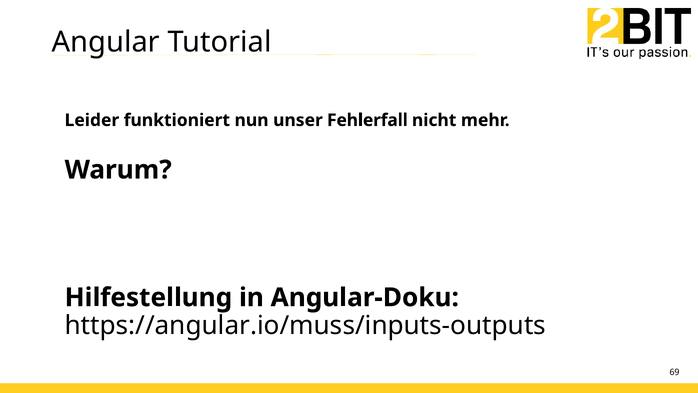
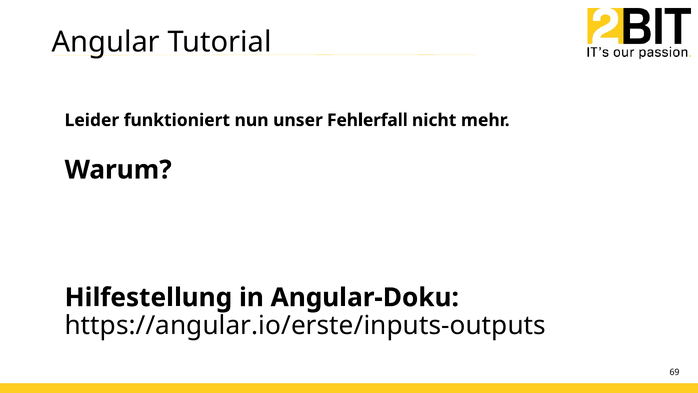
https://angular.io/muss/inputs-outputs: https://angular.io/muss/inputs-outputs -> https://angular.io/erste/inputs-outputs
